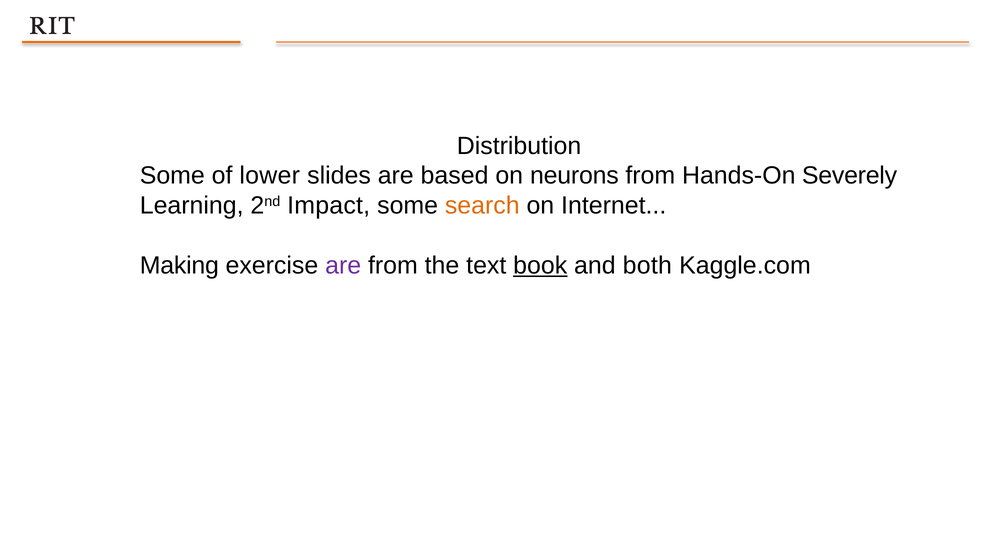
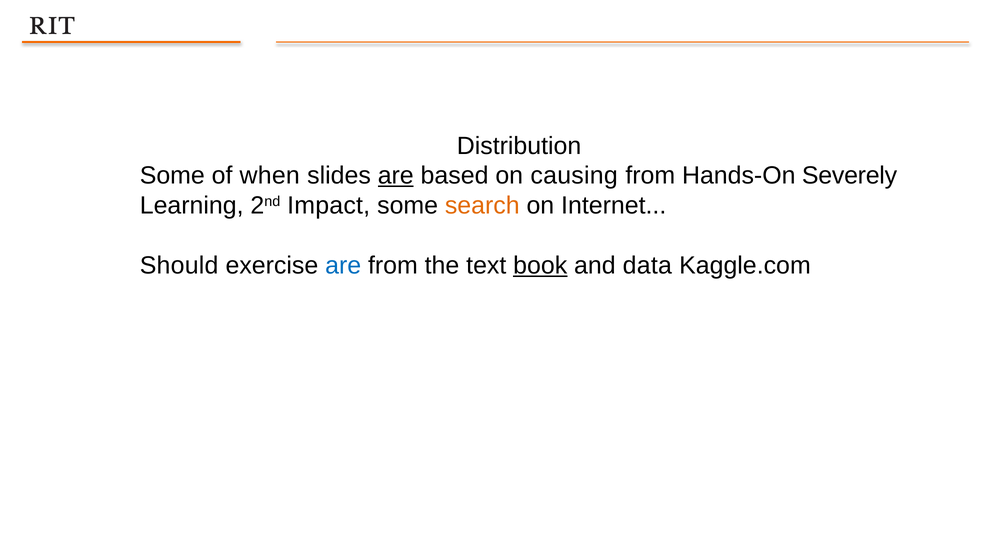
lower: lower -> when
are at (396, 176) underline: none -> present
neurons: neurons -> causing
Making: Making -> Should
are at (343, 265) colour: purple -> blue
both: both -> data
